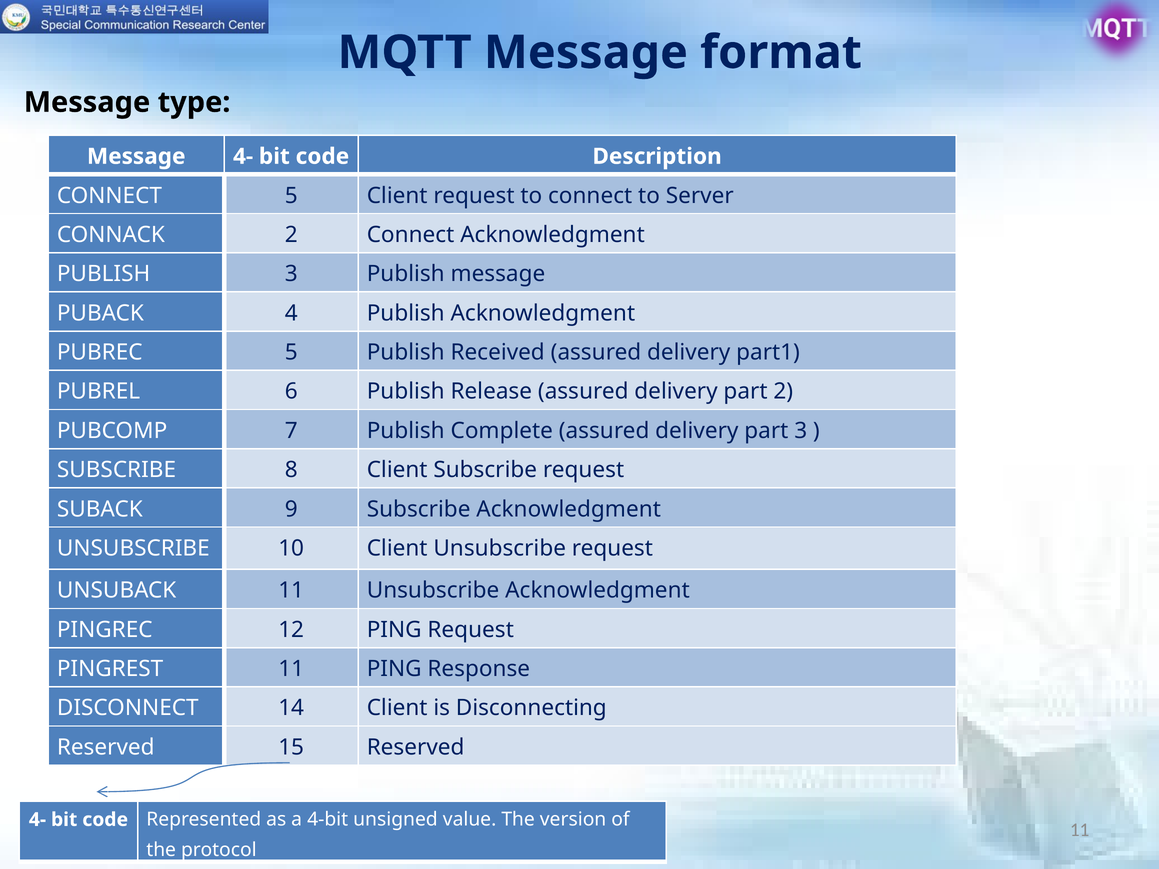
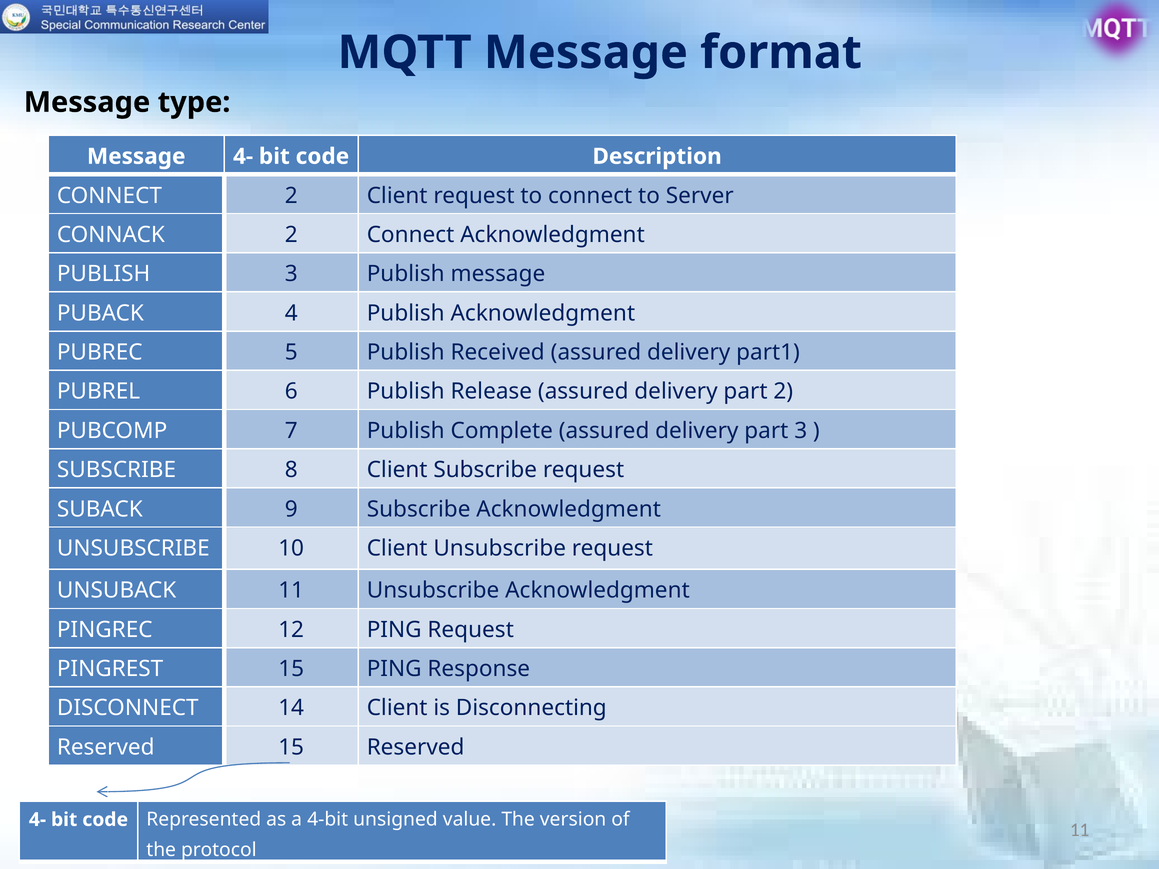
CONNECT 5: 5 -> 2
PINGREST 11: 11 -> 15
